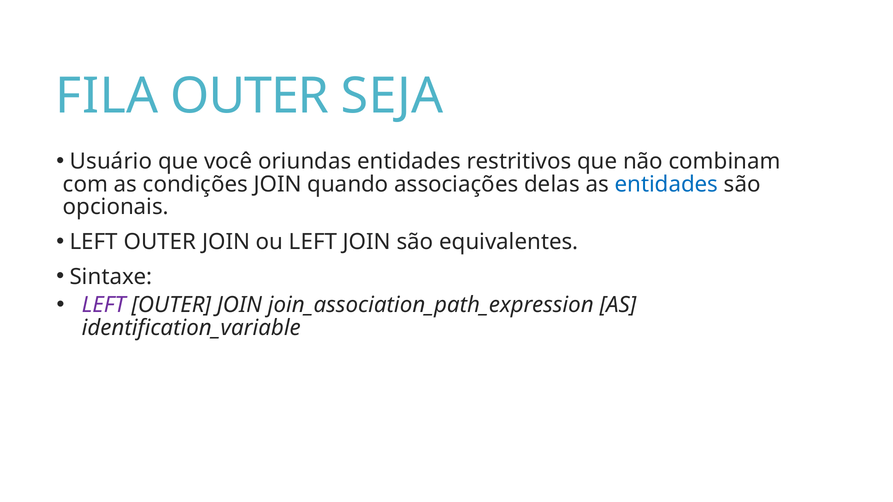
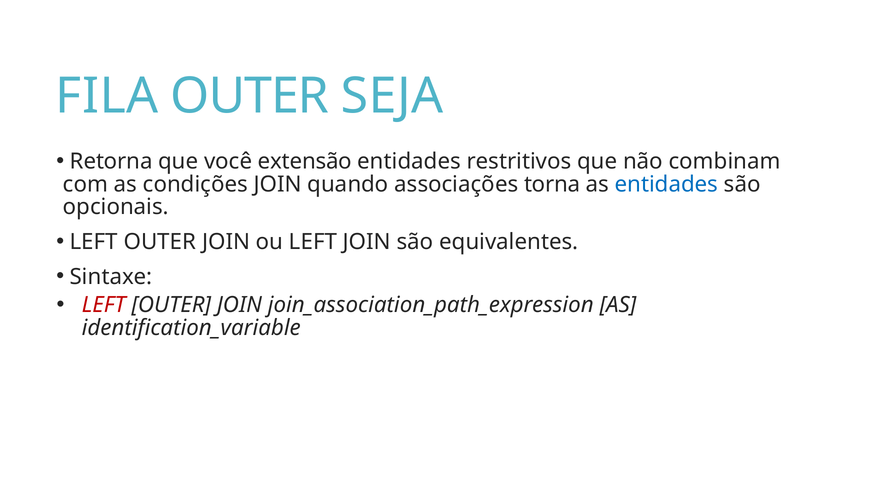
Usuário: Usuário -> Retorna
oriundas: oriundas -> extensão
delas: delas -> torna
LEFT at (104, 305) colour: purple -> red
